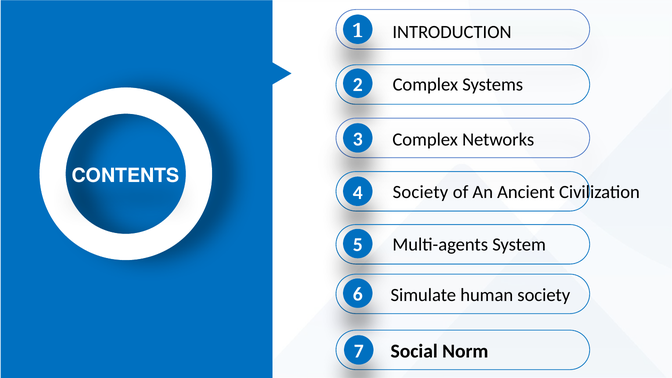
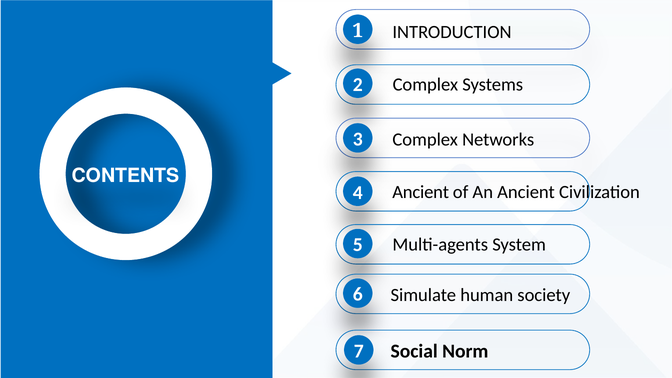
4 Society: Society -> Ancient
